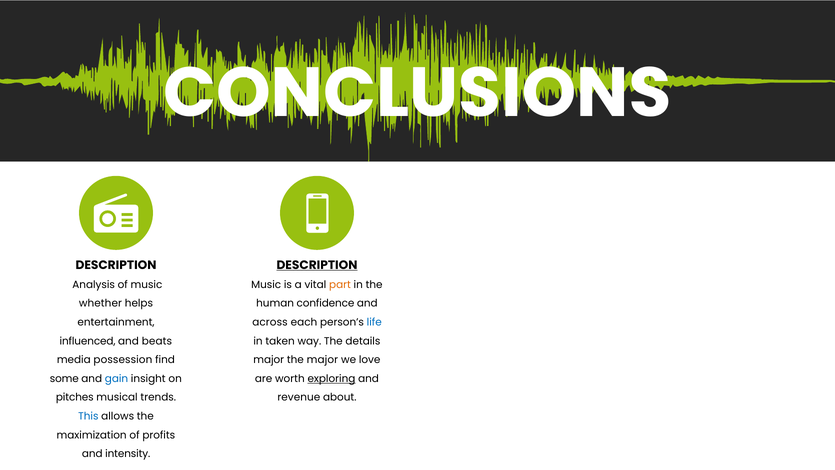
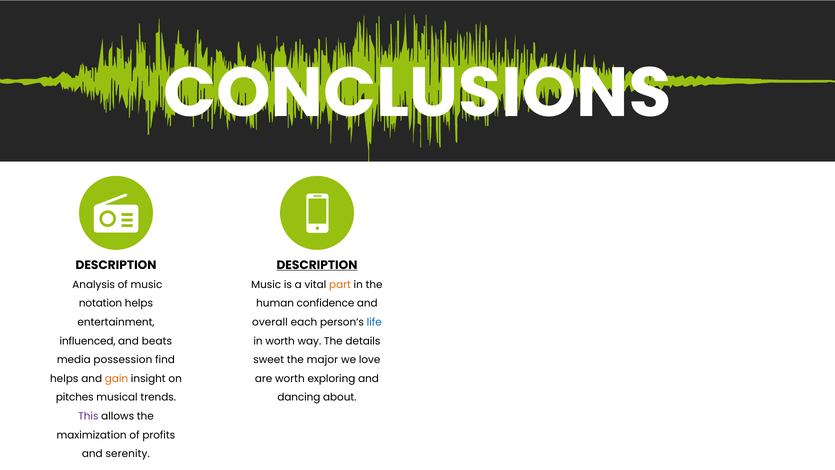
whether: whether -> notation
across: across -> overall
in taken: taken -> worth
major at (269, 360): major -> sweet
some at (64, 378): some -> helps
gain colour: blue -> orange
exploring underline: present -> none
revenue: revenue -> dancing
This colour: blue -> purple
intensity: intensity -> serenity
